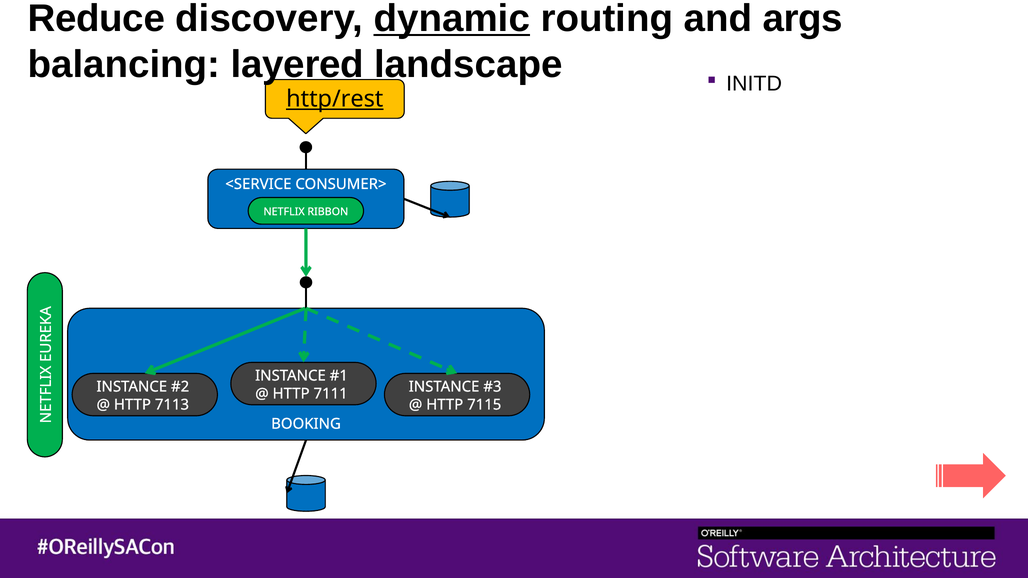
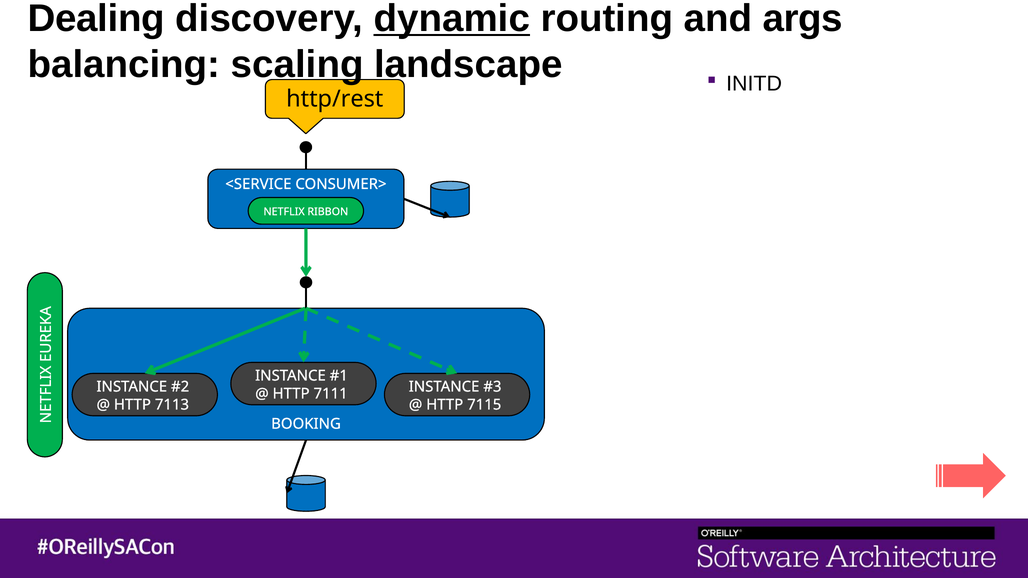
Reduce: Reduce -> Dealing
layered: layered -> scaling
http/rest underline: present -> none
